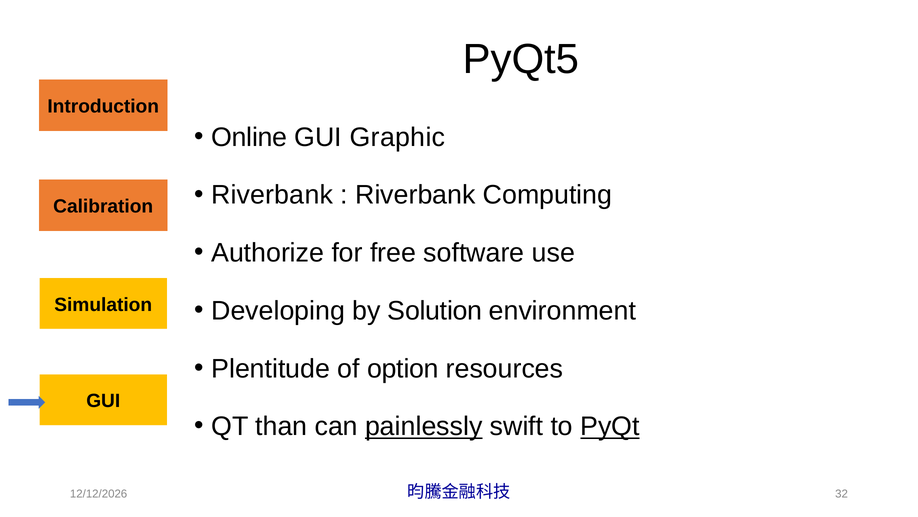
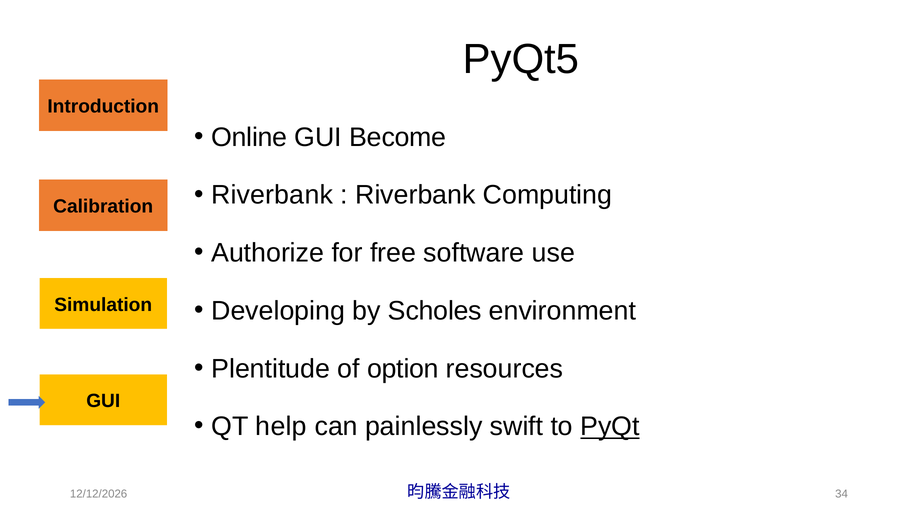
Graphic: Graphic -> Become
Solution: Solution -> Scholes
than: than -> help
painlessly underline: present -> none
32: 32 -> 34
